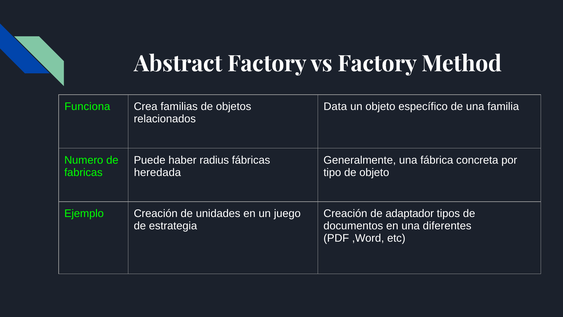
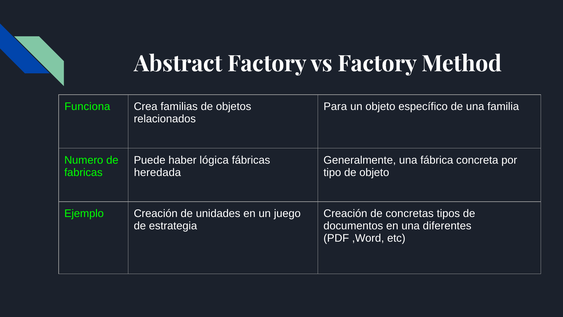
Data: Data -> Para
radius: radius -> lógica
adaptador: adaptador -> concretas
